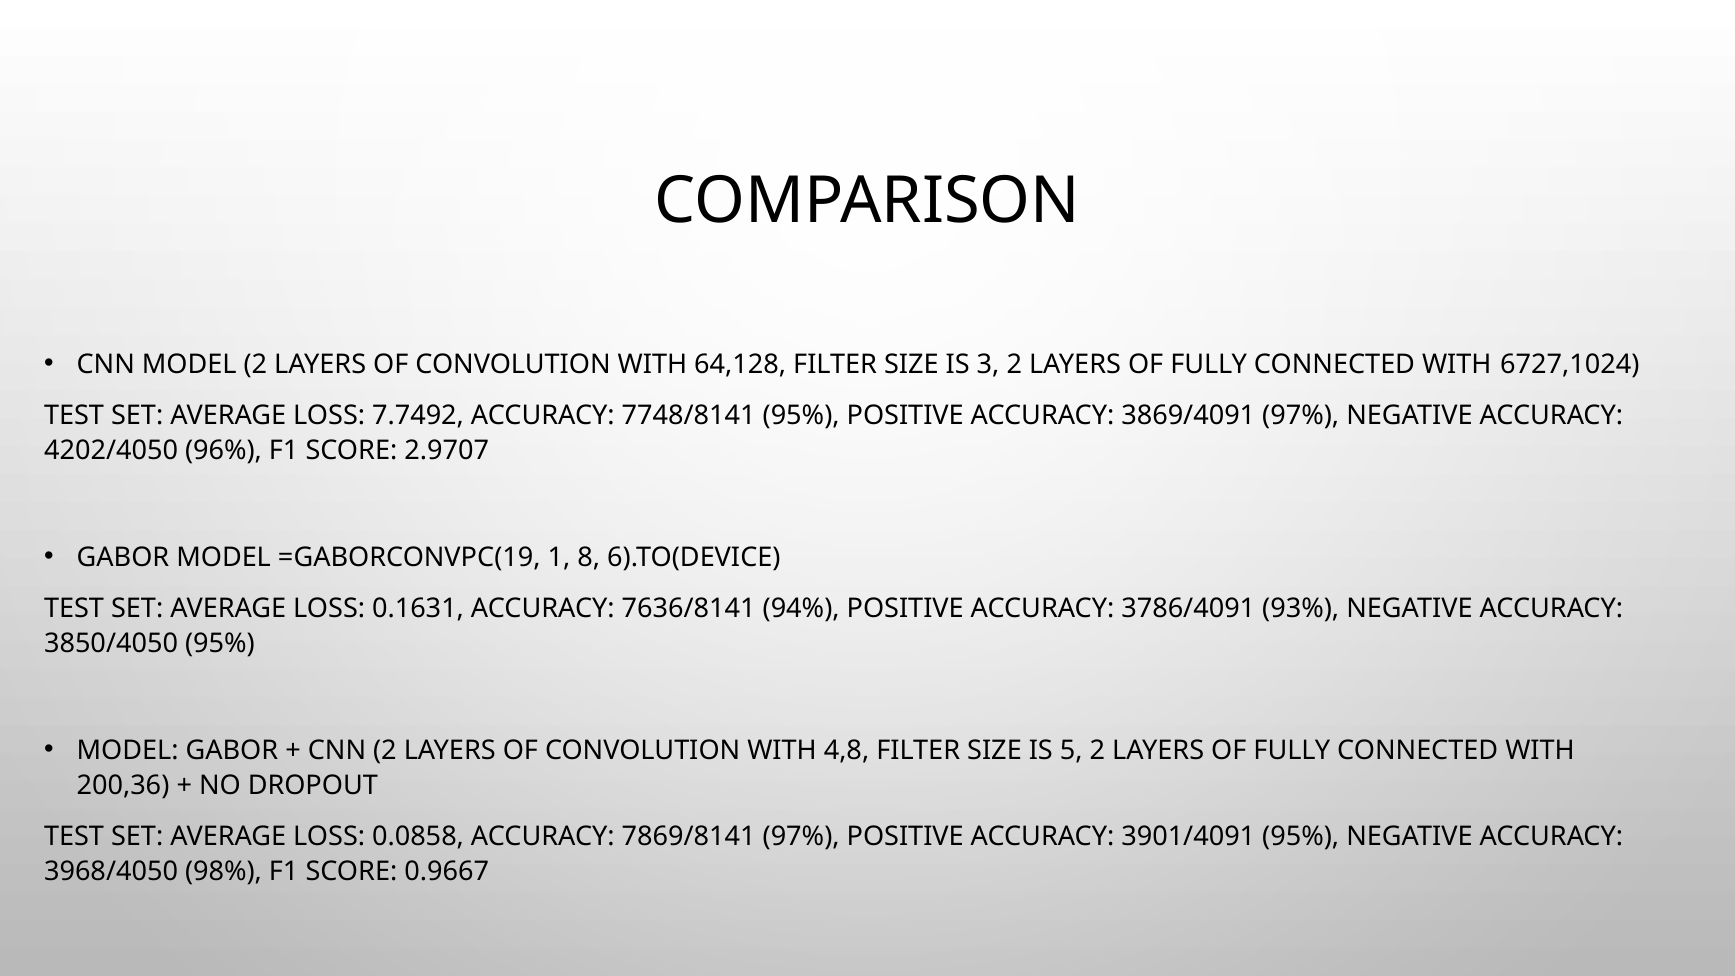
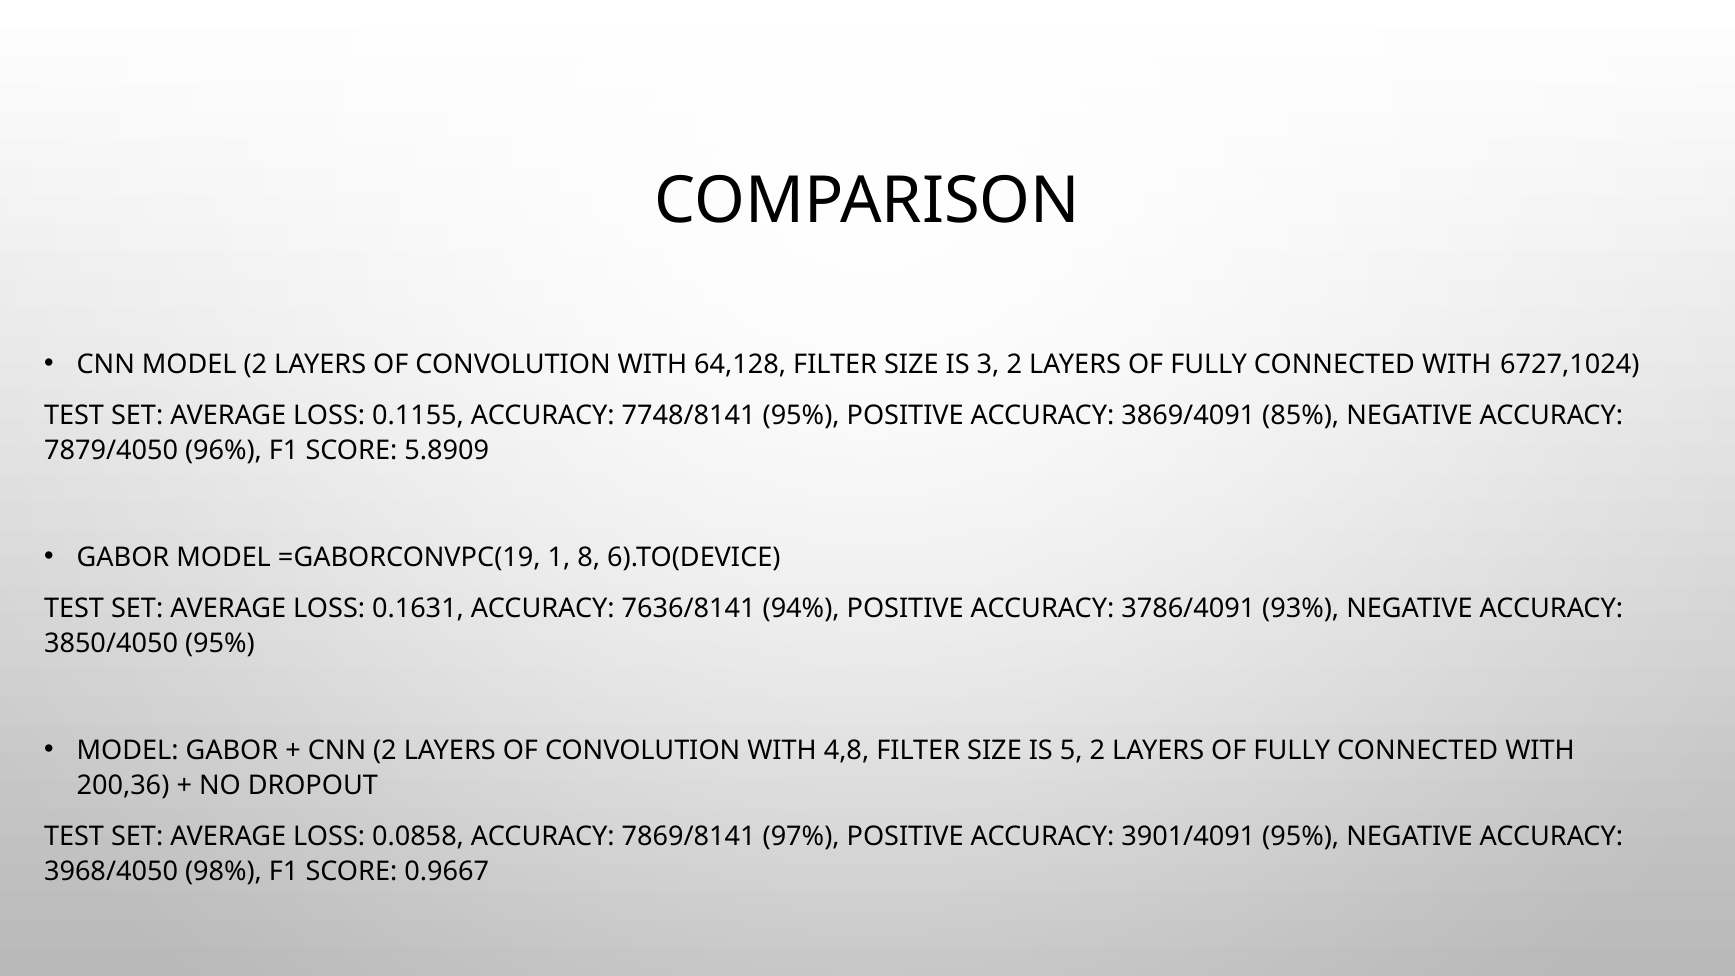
7.7492: 7.7492 -> 0.1155
3869/4091 97%: 97% -> 85%
4202/4050: 4202/4050 -> 7879/4050
2.9707: 2.9707 -> 5.8909
